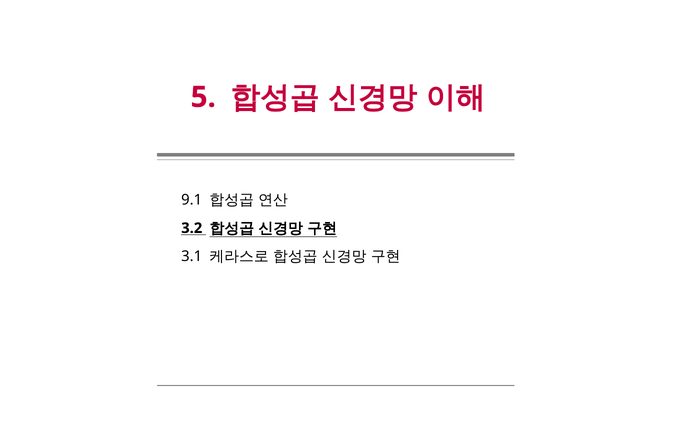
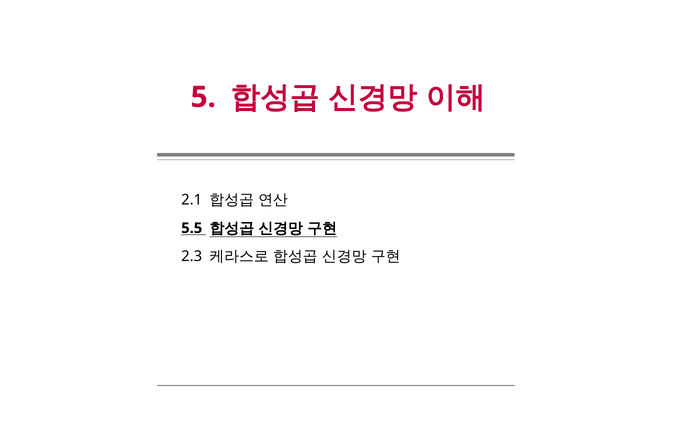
9.1: 9.1 -> 2.1
3.2: 3.2 -> 5.5
3.1: 3.1 -> 2.3
